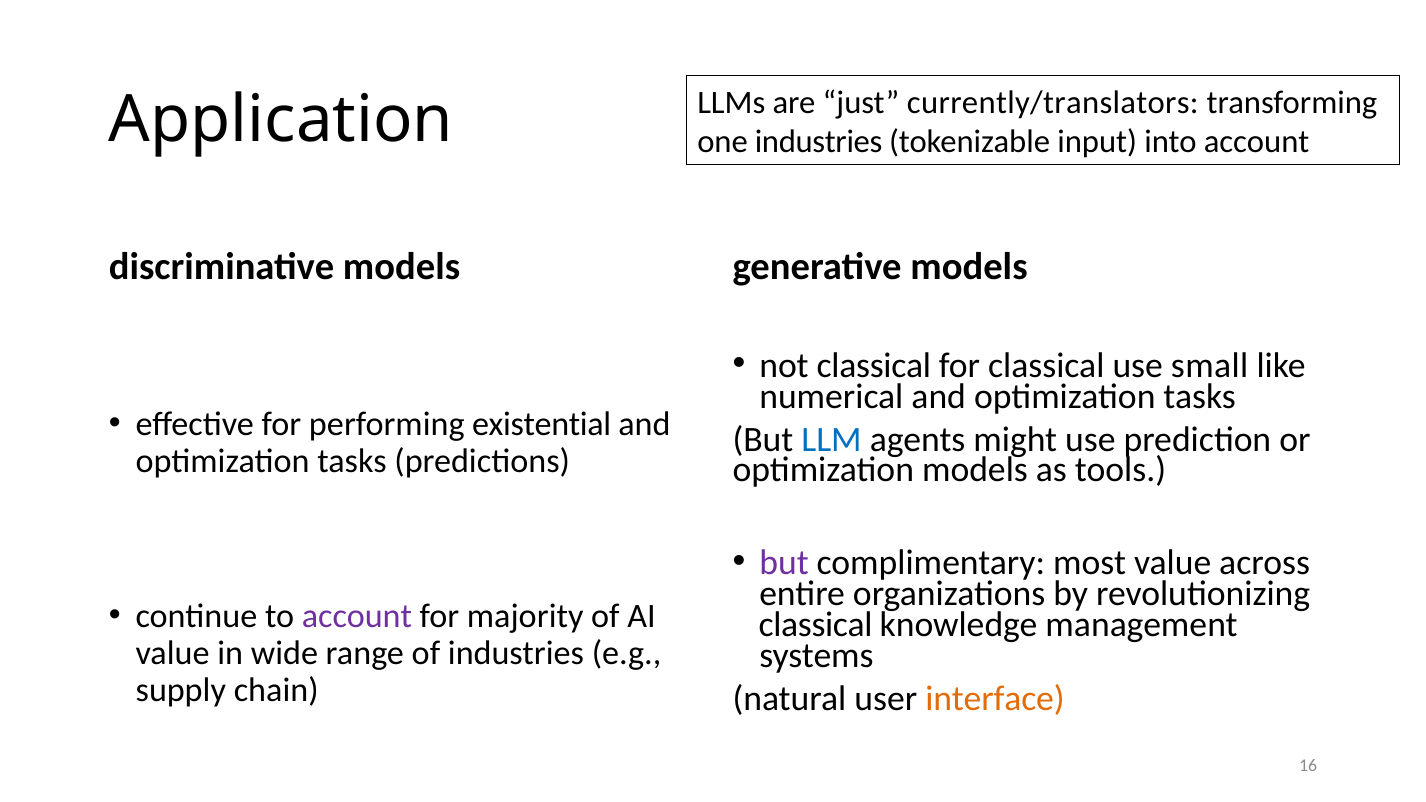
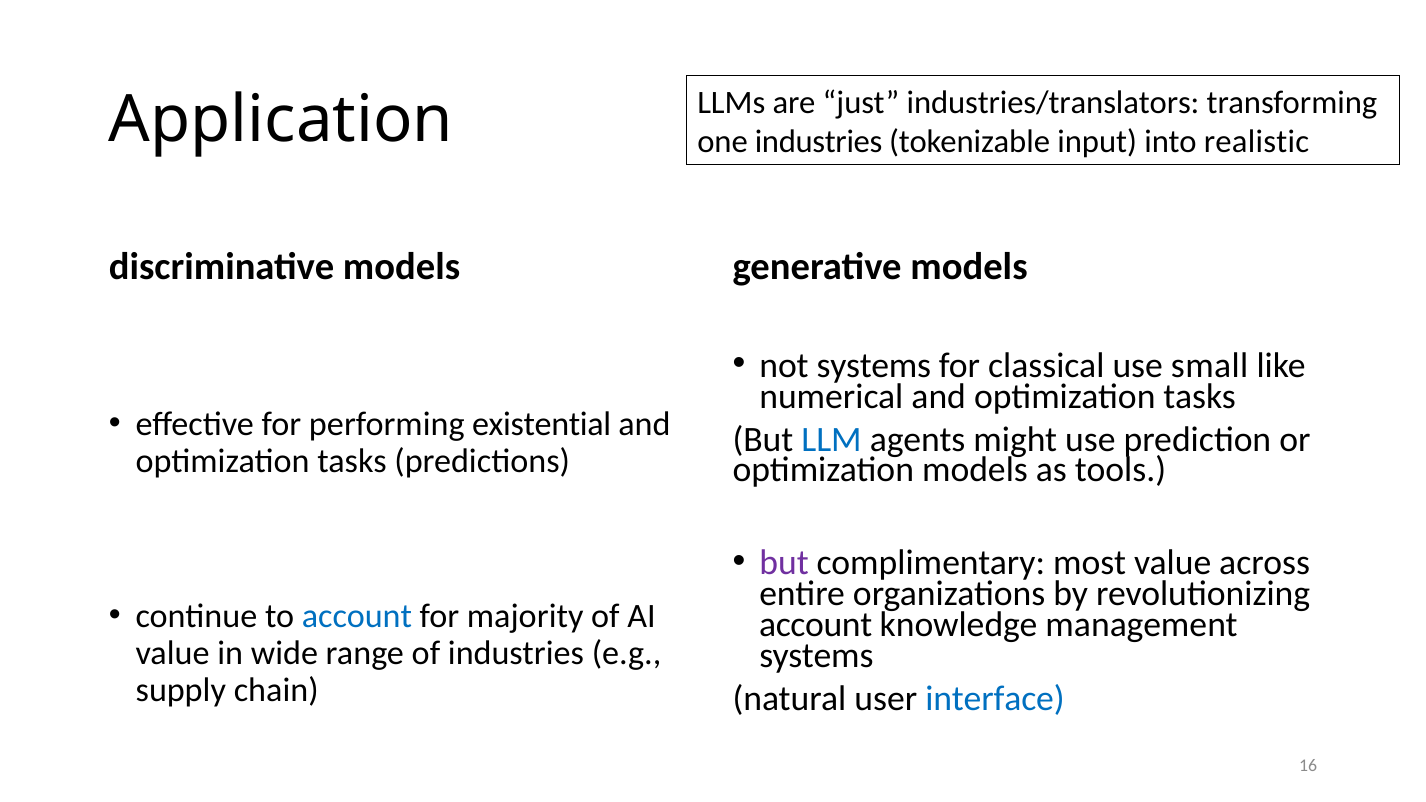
currently/translators: currently/translators -> industries/translators
into account: account -> realistic
not classical: classical -> systems
account at (357, 616) colour: purple -> blue
classical at (816, 625): classical -> account
interface colour: orange -> blue
